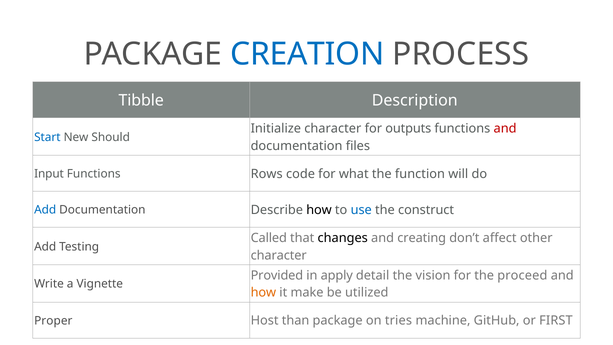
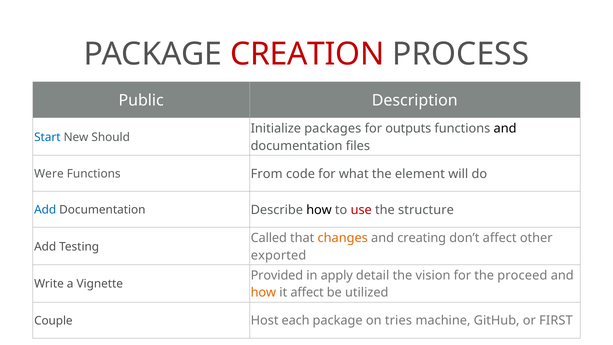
CREATION colour: blue -> red
Tibble: Tibble -> Public
Initialize character: character -> packages
and at (505, 128) colour: red -> black
Input: Input -> Were
Rows: Rows -> From
function: function -> element
use colour: blue -> red
construct: construct -> structure
changes colour: black -> orange
character at (279, 255): character -> exported
it make: make -> affect
Proper: Proper -> Couple
than: than -> each
